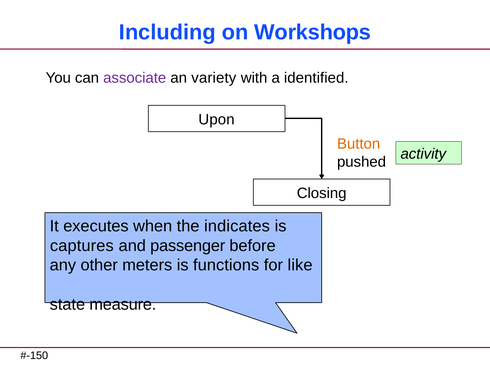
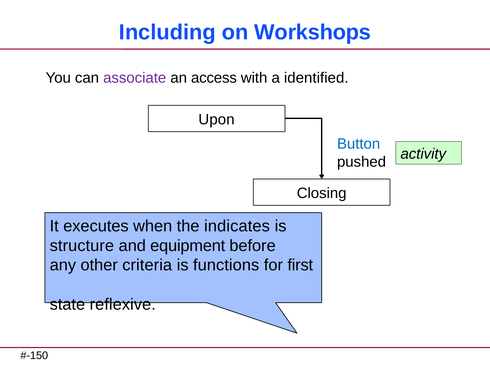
variety: variety -> access
Button colour: orange -> blue
captures: captures -> structure
passenger: passenger -> equipment
meters: meters -> criteria
like: like -> first
measure: measure -> reflexive
